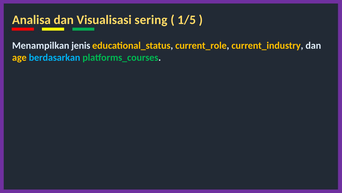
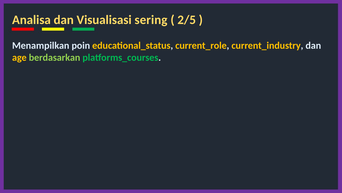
1/5: 1/5 -> 2/5
jenis: jenis -> poin
berdasarkan colour: light blue -> light green
